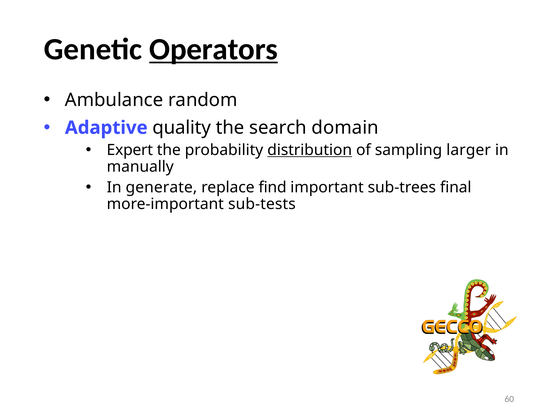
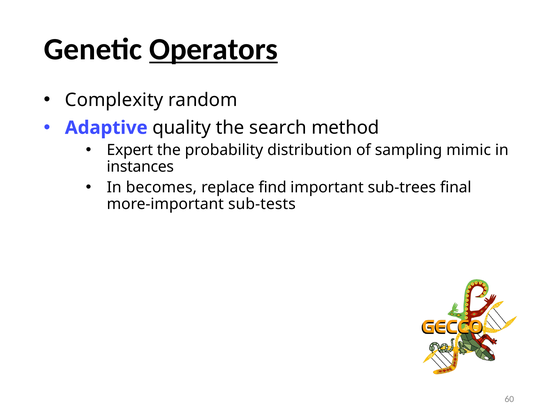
Ambulance: Ambulance -> Complexity
domain: domain -> method
distribution underline: present -> none
larger: larger -> mimic
manually: manually -> instances
generate: generate -> becomes
